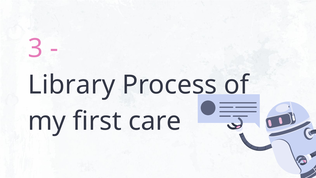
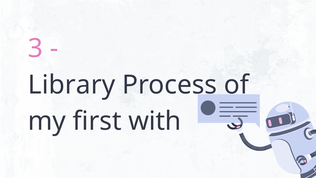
care: care -> with
